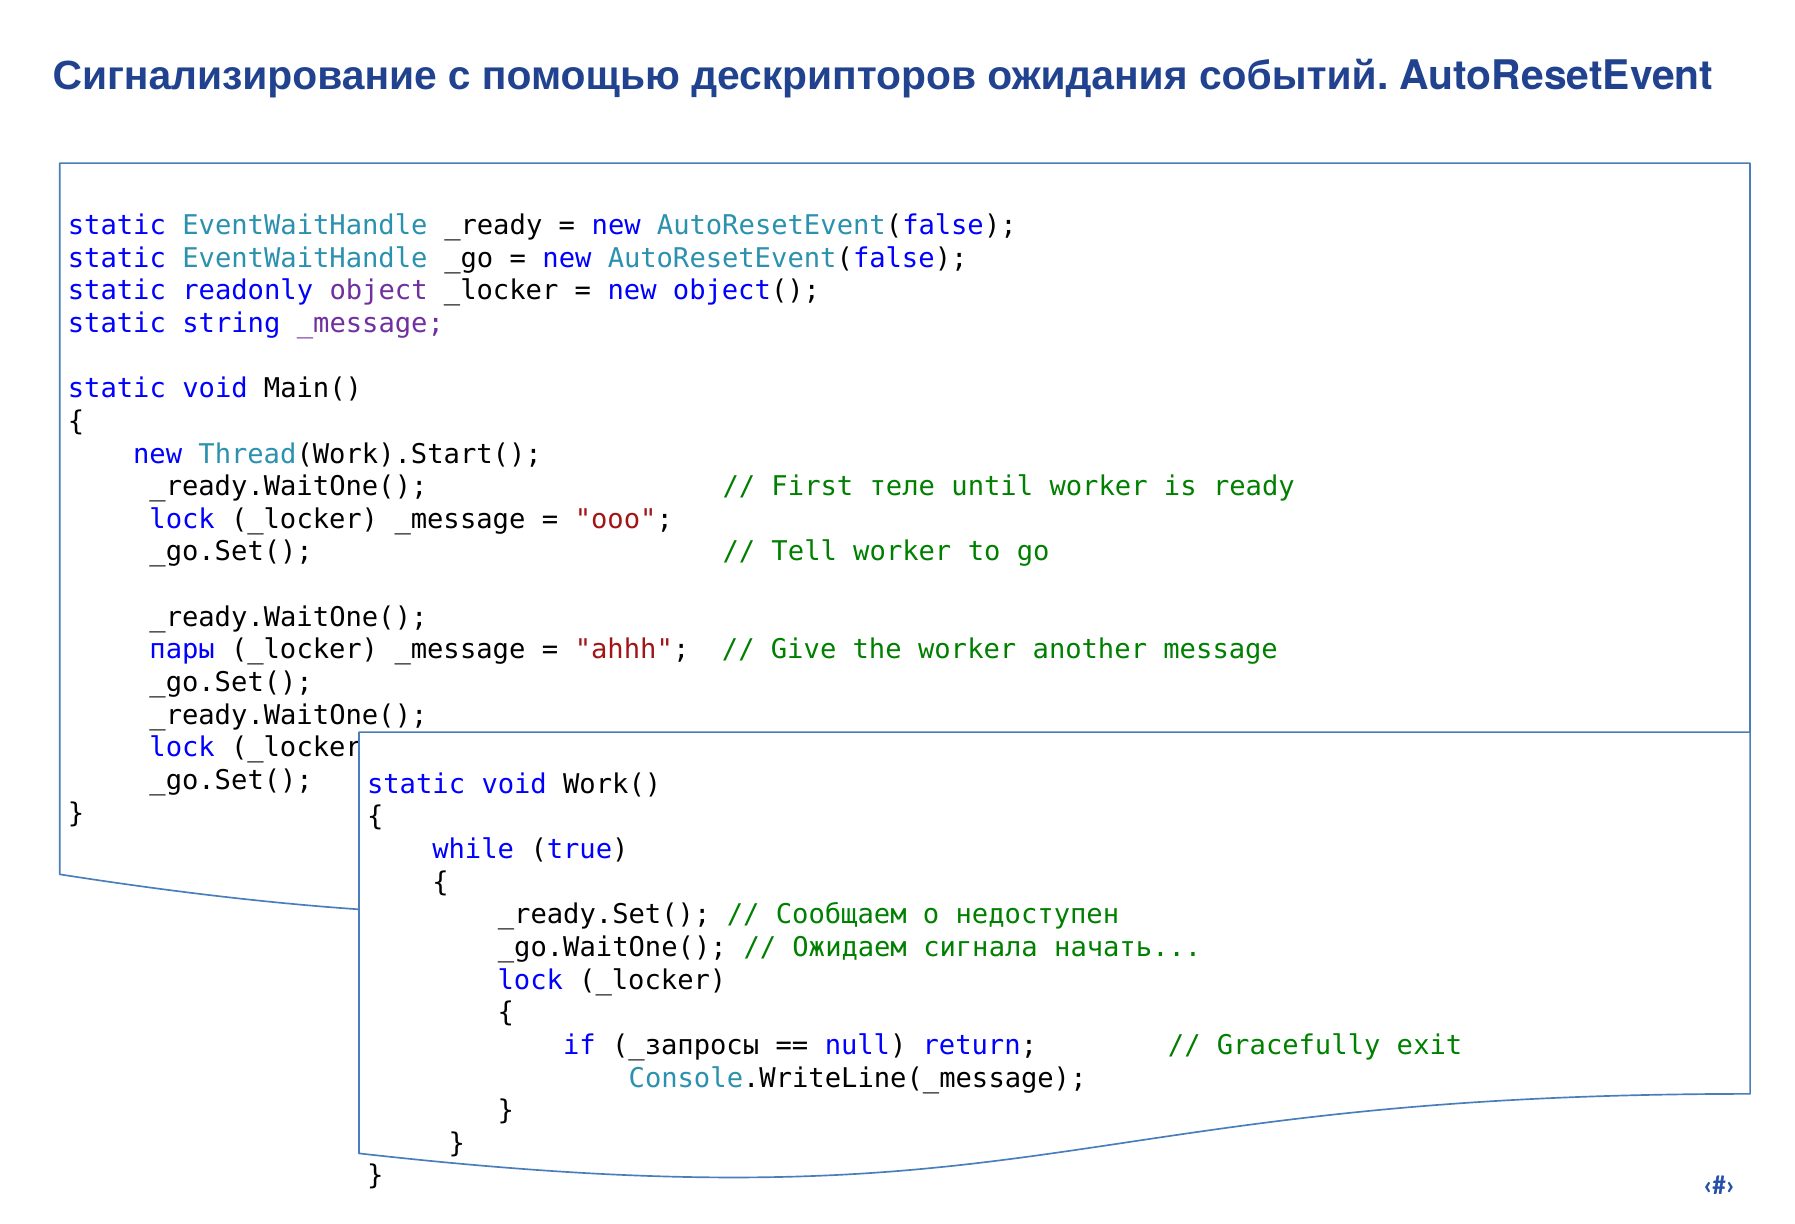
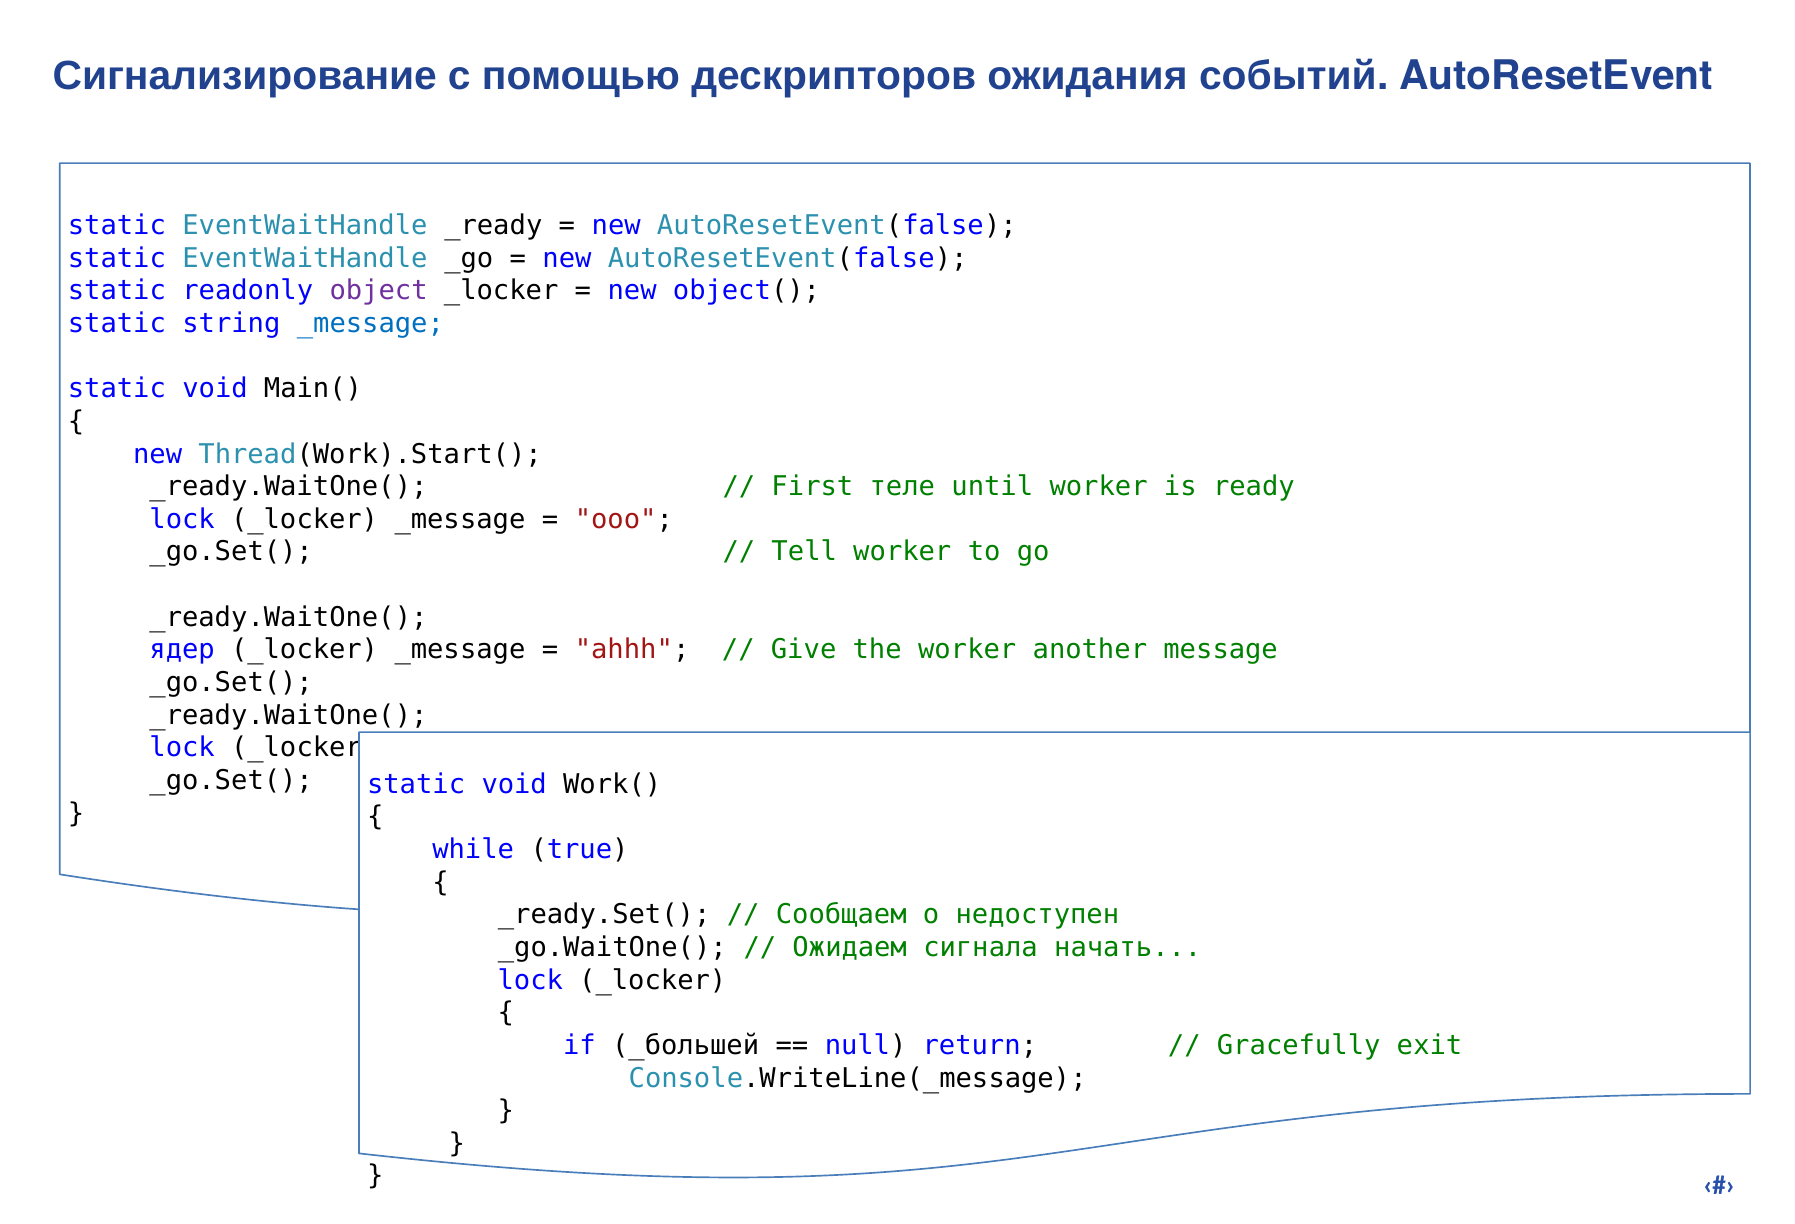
_message at (370, 323) colour: purple -> blue
пары: пары -> ядер
_запросы: _запросы -> _большей
